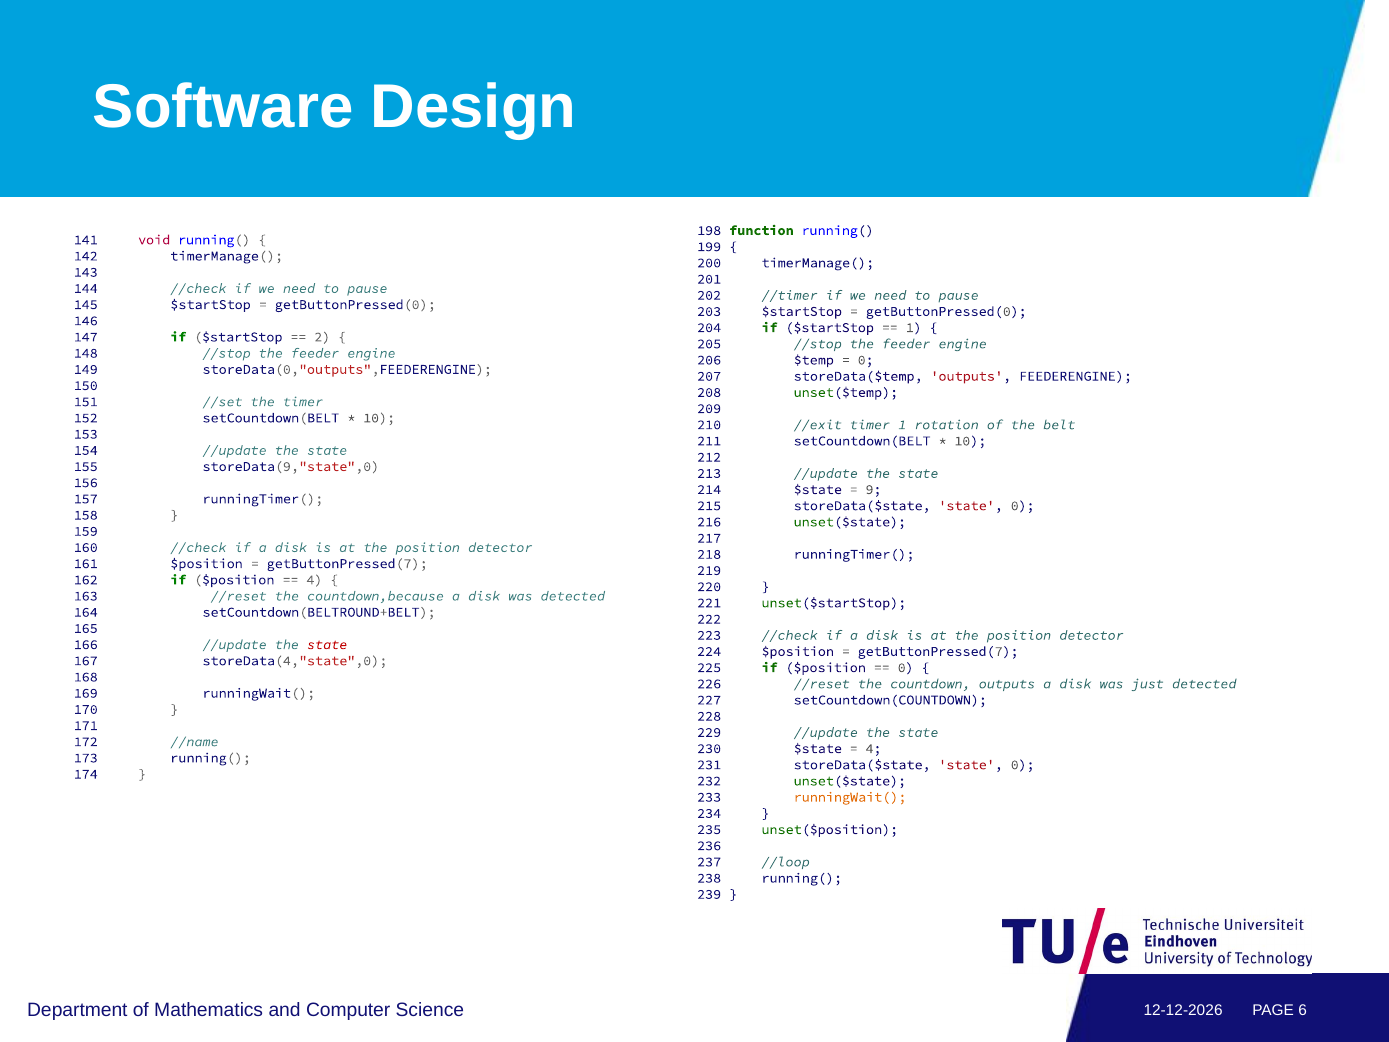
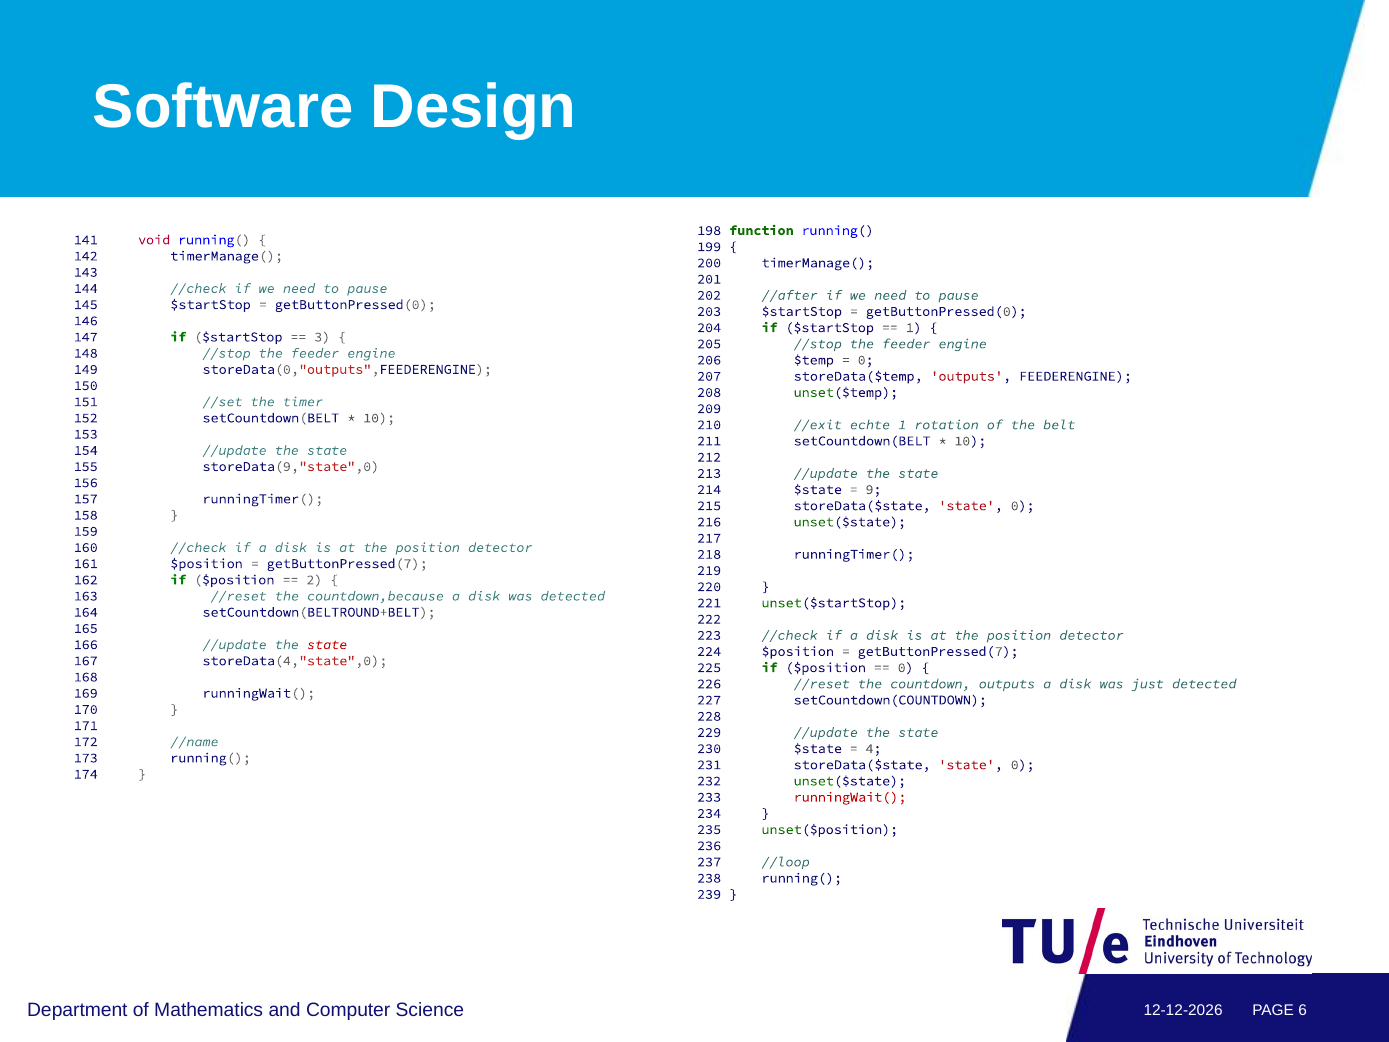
//timer: //timer -> //after
2: 2 -> 3
//exit timer: timer -> echte
4 at (314, 580): 4 -> 2
runningWait( at (850, 797) colour: orange -> red
